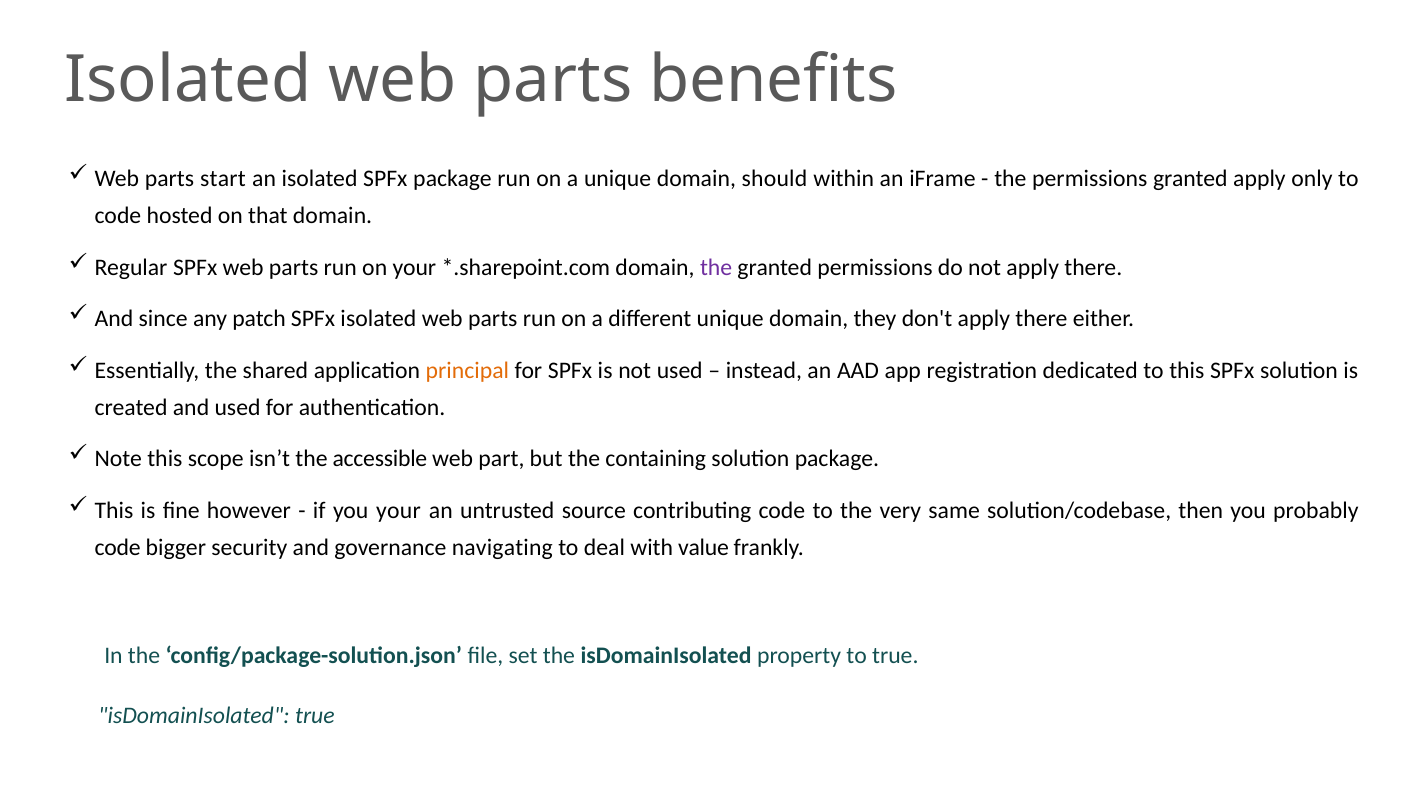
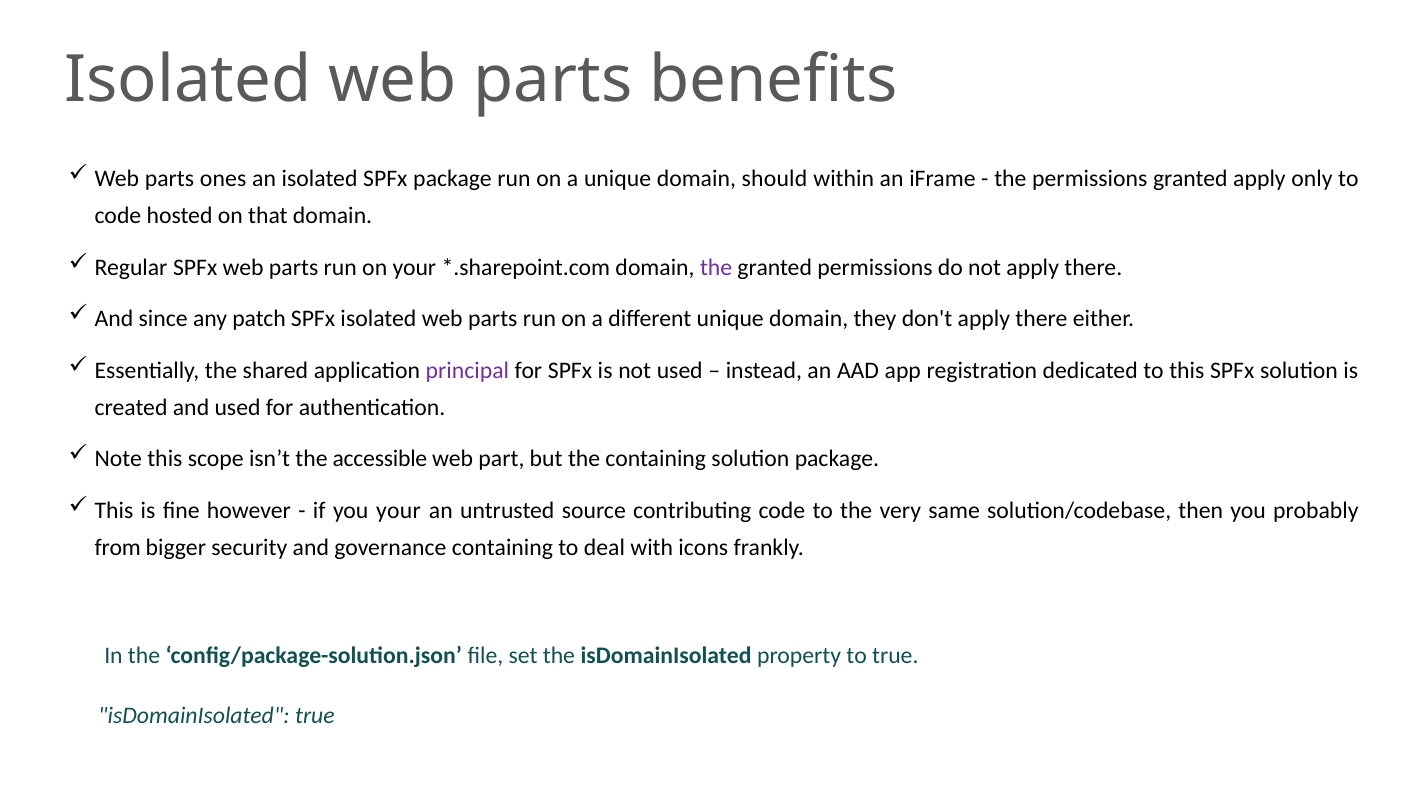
start: start -> ones
principal colour: orange -> purple
code at (118, 548): code -> from
governance navigating: navigating -> containing
value: value -> icons
